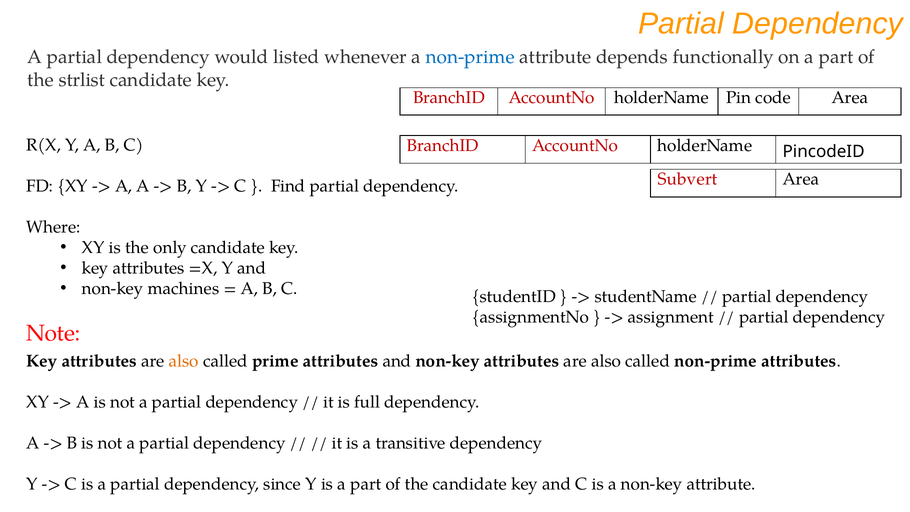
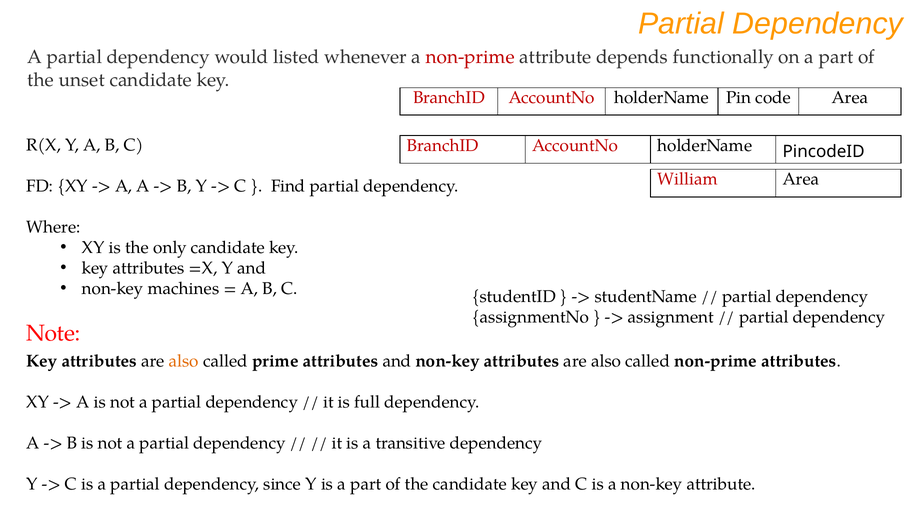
non-prime at (470, 57) colour: blue -> red
strlist: strlist -> unset
Subvert: Subvert -> William
